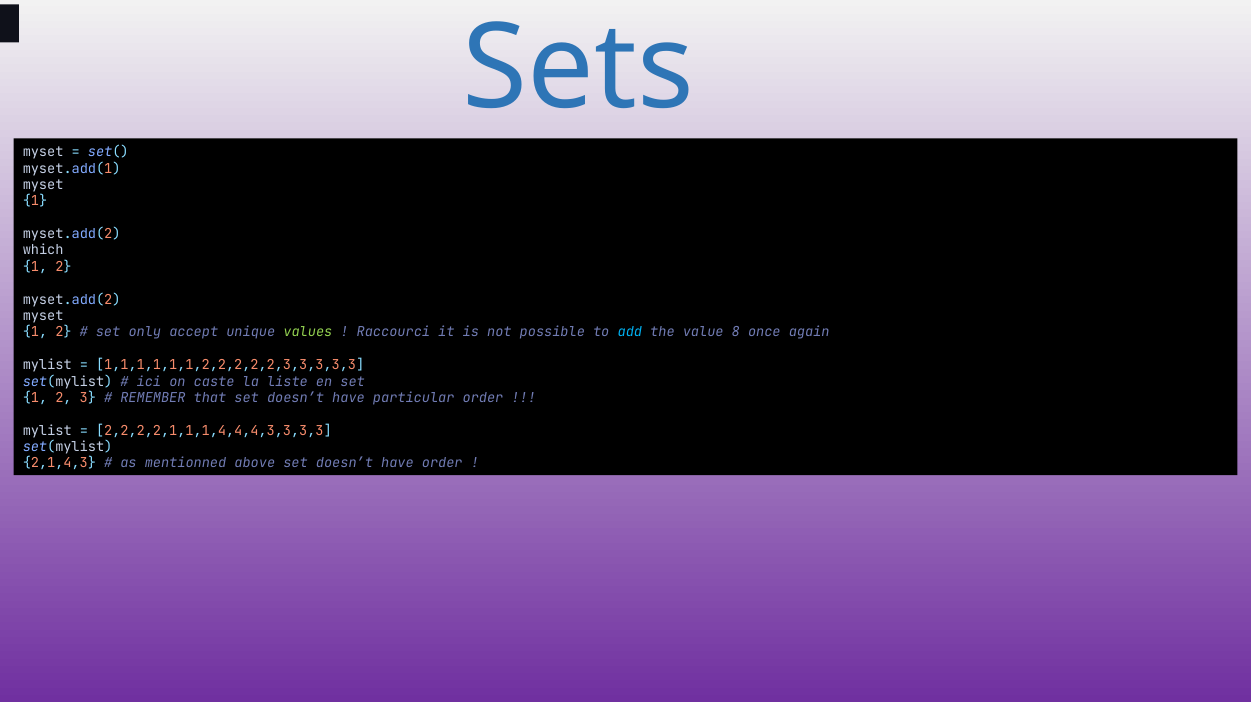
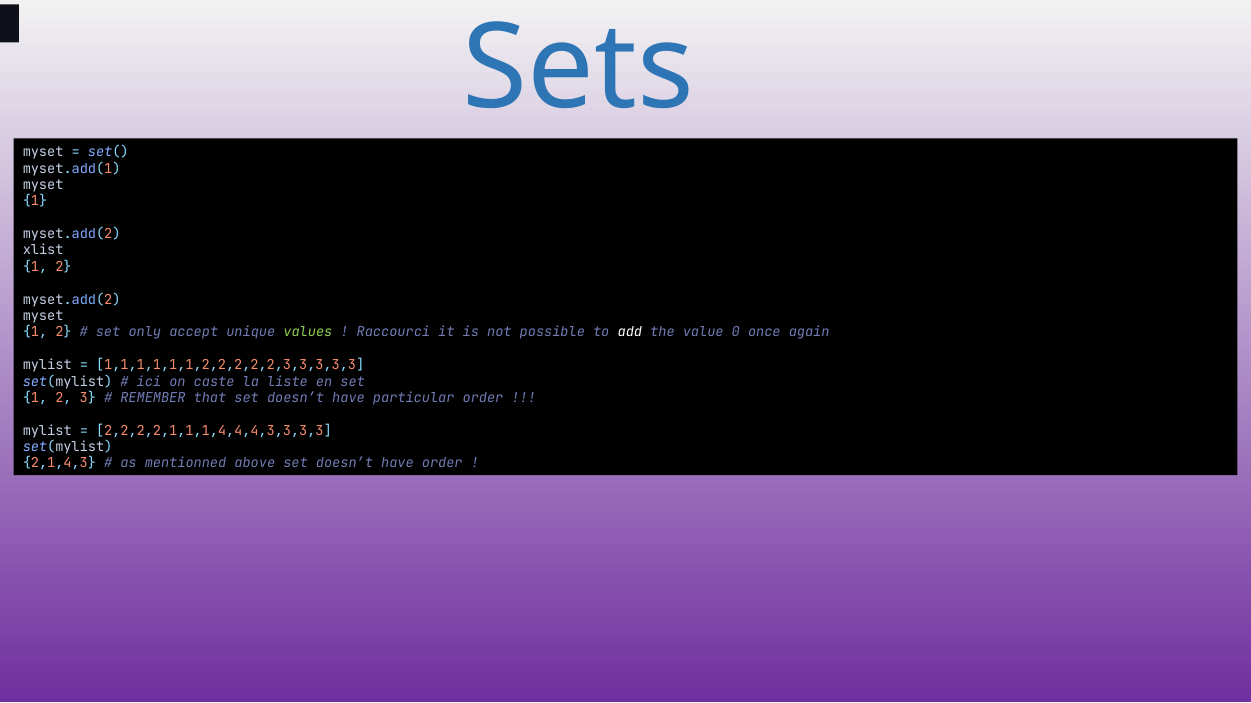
which: which -> xlist
add colour: light blue -> white
8: 8 -> 0
